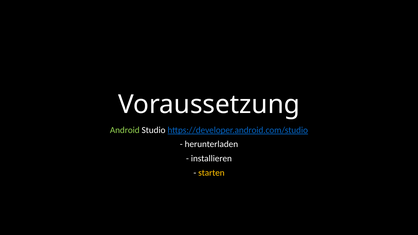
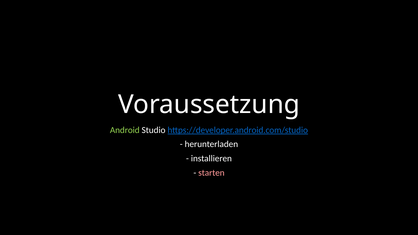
starten colour: yellow -> pink
